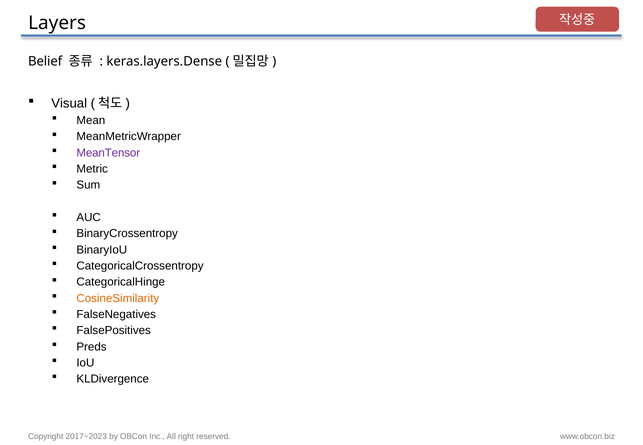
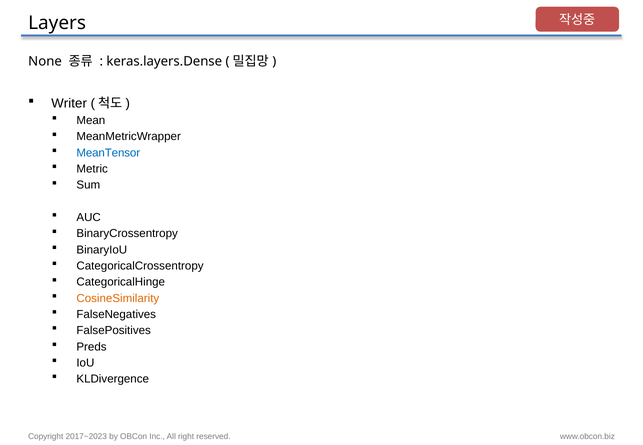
Belief: Belief -> None
Visual: Visual -> Writer
MeanTensor colour: purple -> blue
